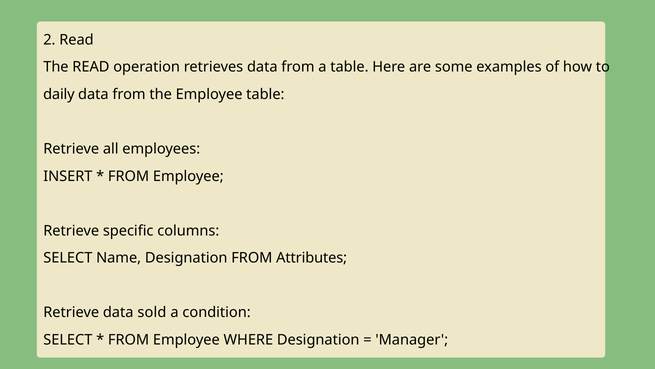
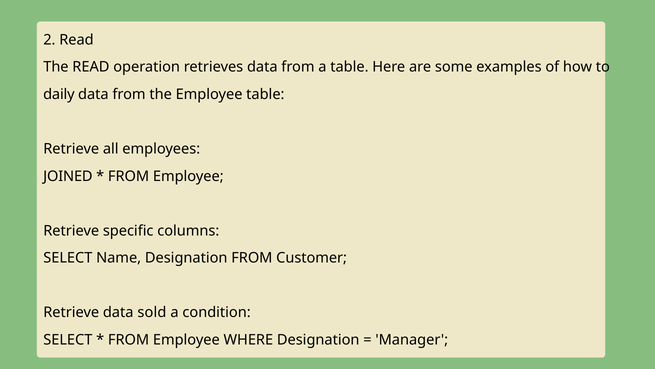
INSERT: INSERT -> JOINED
Attributes: Attributes -> Customer
